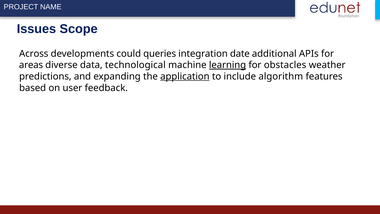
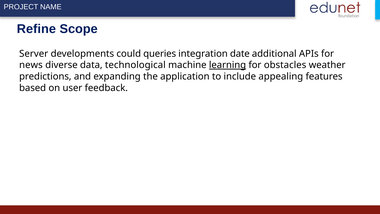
Issues: Issues -> Refine
Across: Across -> Server
areas: areas -> news
application underline: present -> none
algorithm: algorithm -> appealing
